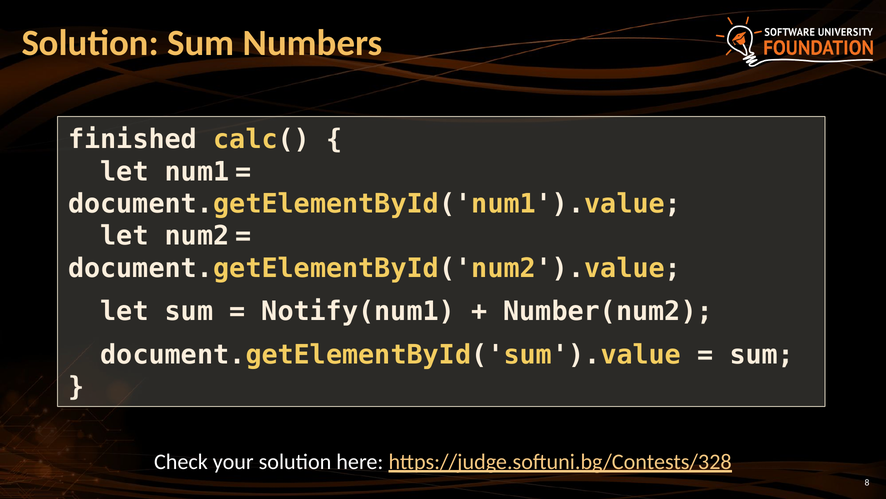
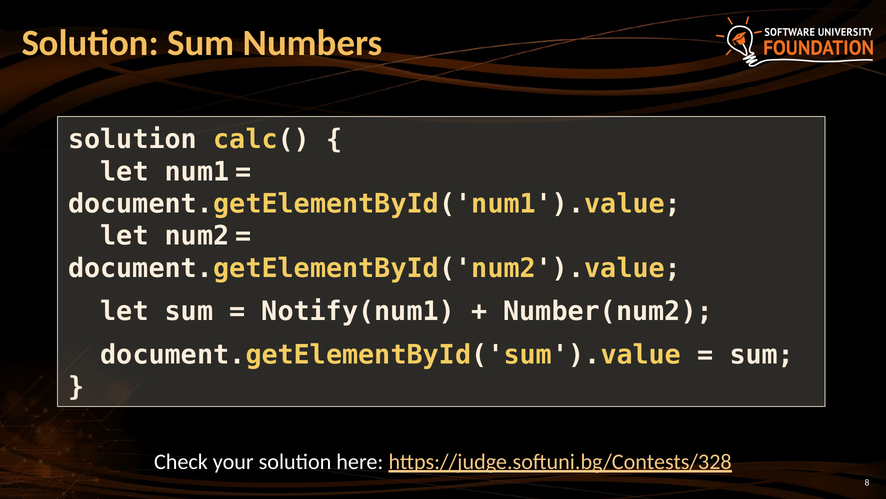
finished at (133, 139): finished -> solution
